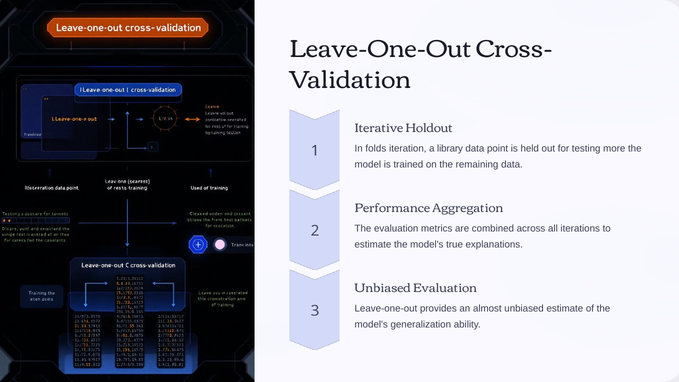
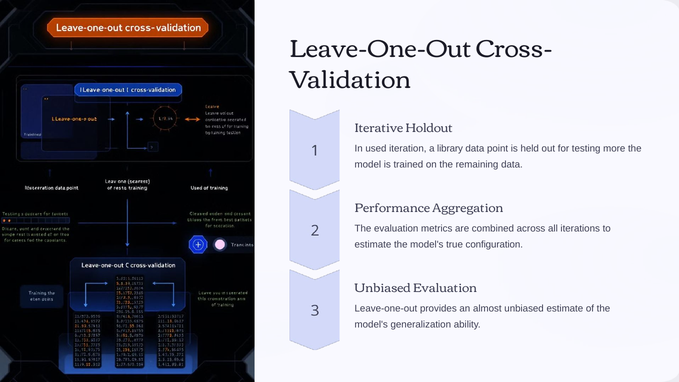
folds: folds -> used
explanations: explanations -> configuration
